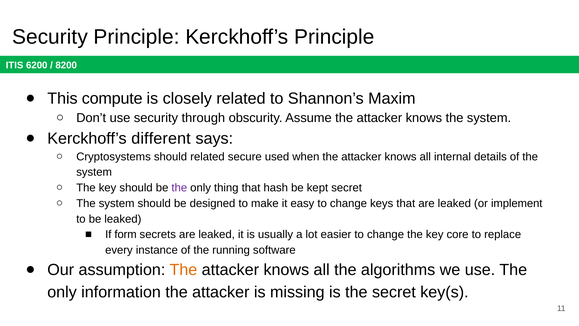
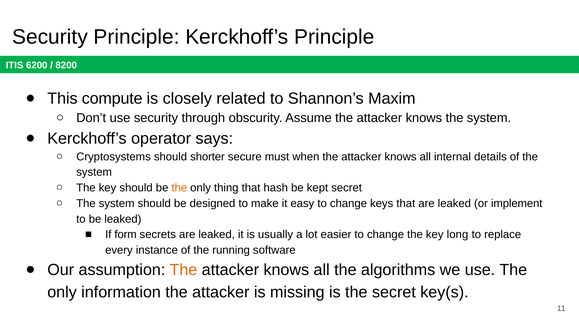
different: different -> operator
should related: related -> shorter
used: used -> must
the at (179, 188) colour: purple -> orange
core: core -> long
